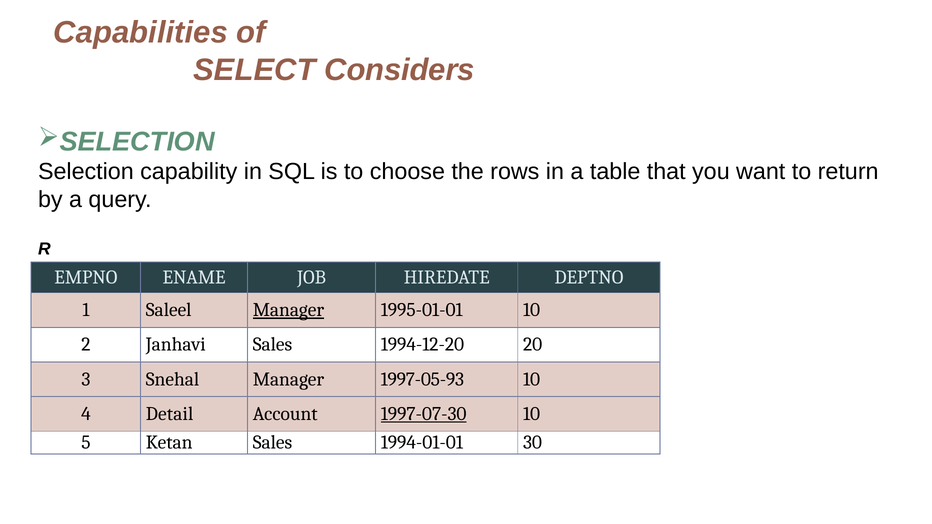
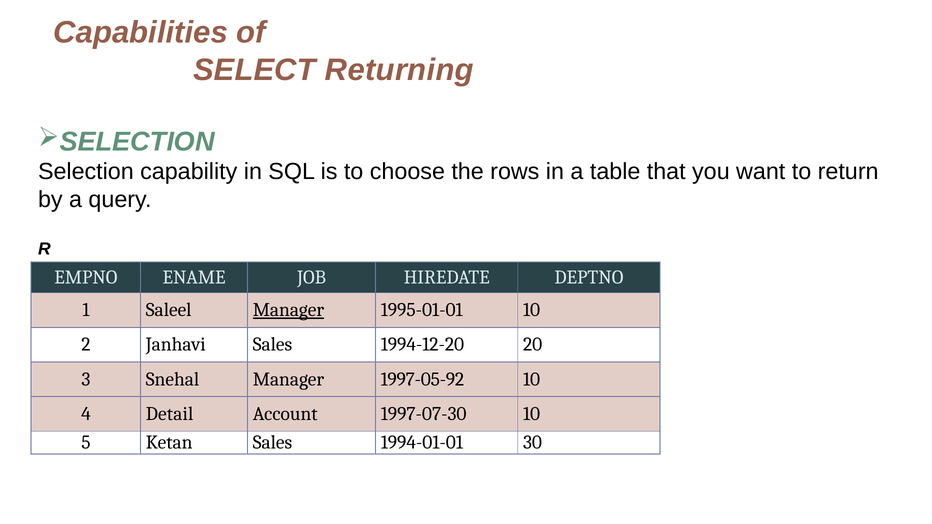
Considers: Considers -> Returning
1997-05-93: 1997-05-93 -> 1997-05-92
1997-07-30 underline: present -> none
